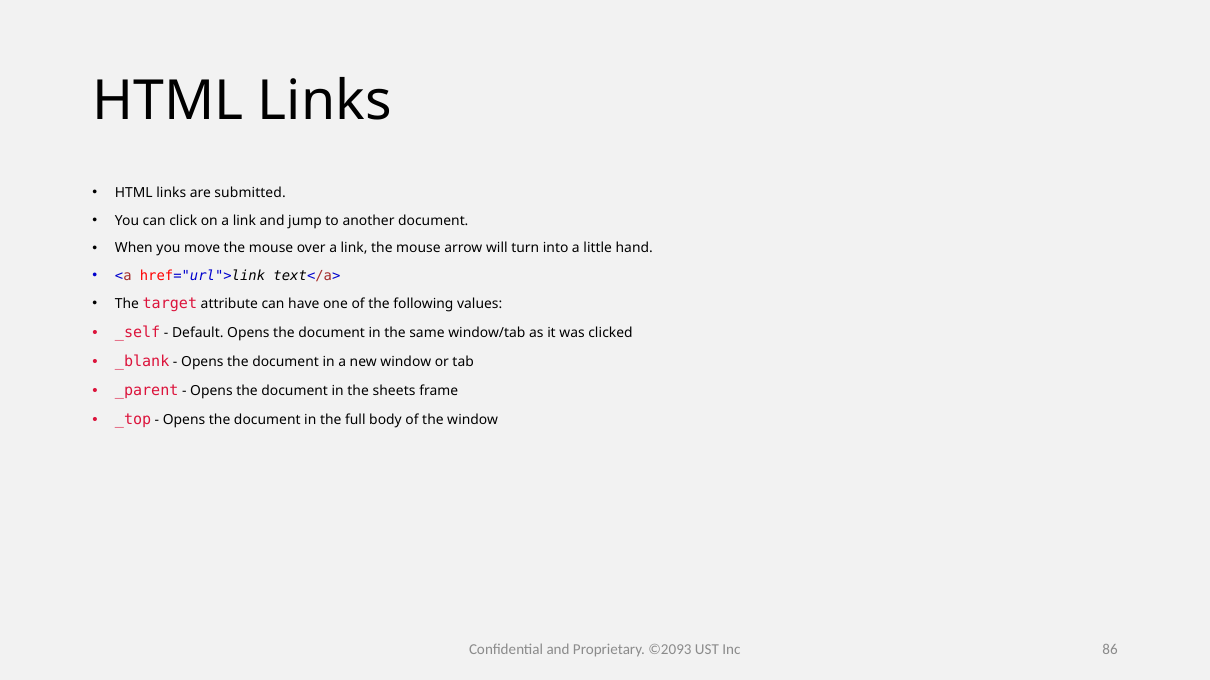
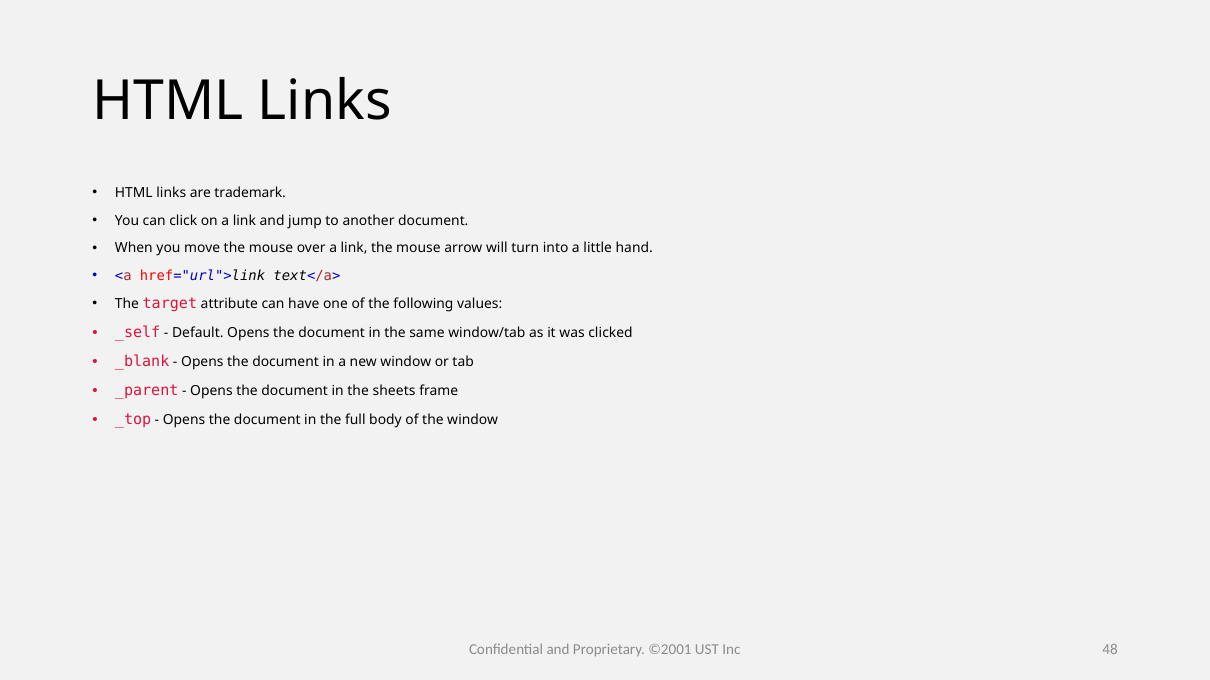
submitted: submitted -> trademark
©2093: ©2093 -> ©2001
86: 86 -> 48
